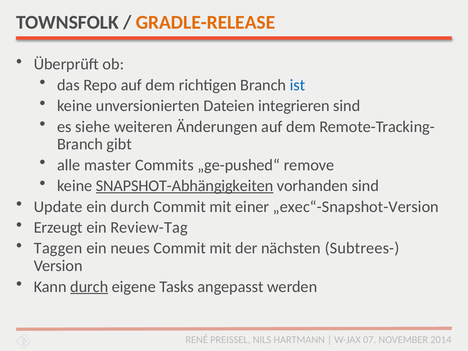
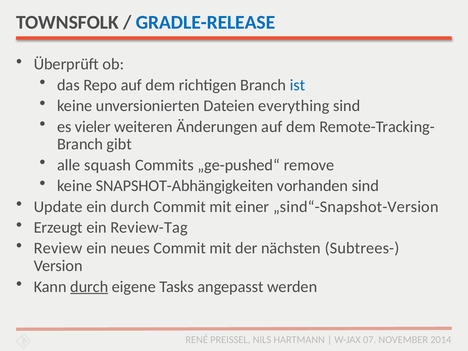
GRADLE-RELEASE colour: orange -> blue
integrieren: integrieren -> everything
siehe: siehe -> vieler
master: master -> squash
SNAPSHOT-Abhängigkeiten underline: present -> none
„exec“-Snapshot-Version: „exec“-Snapshot-Version -> „sind“-Snapshot-Version
Taggen: Taggen -> Review
